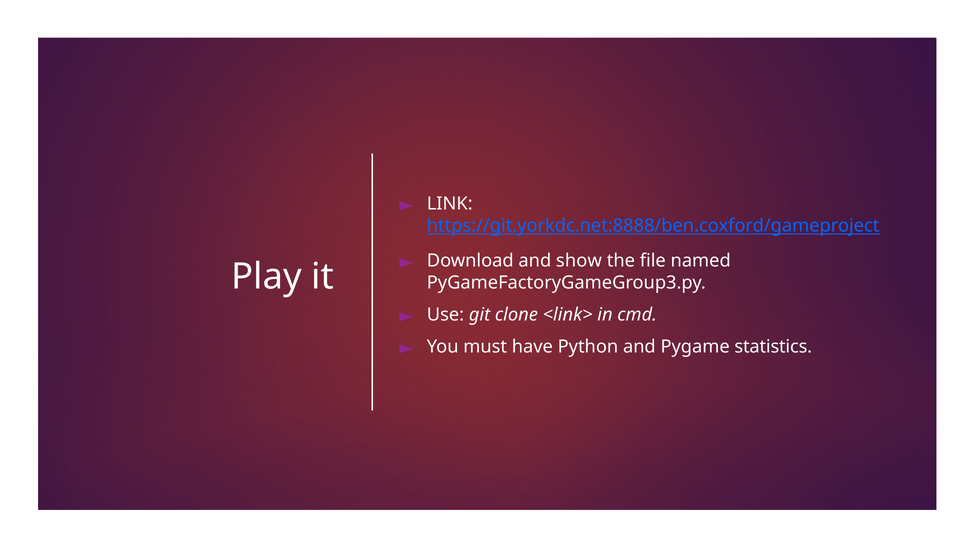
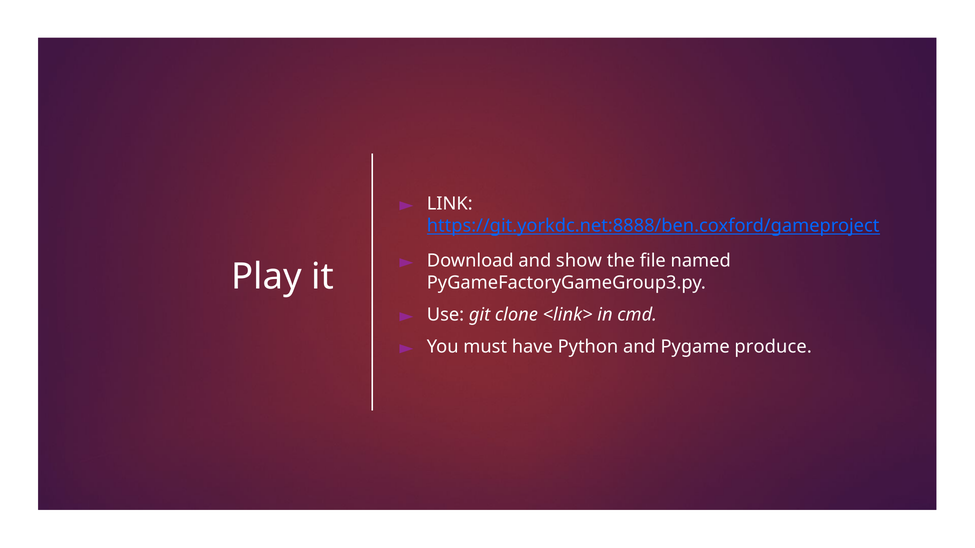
statistics: statistics -> produce
